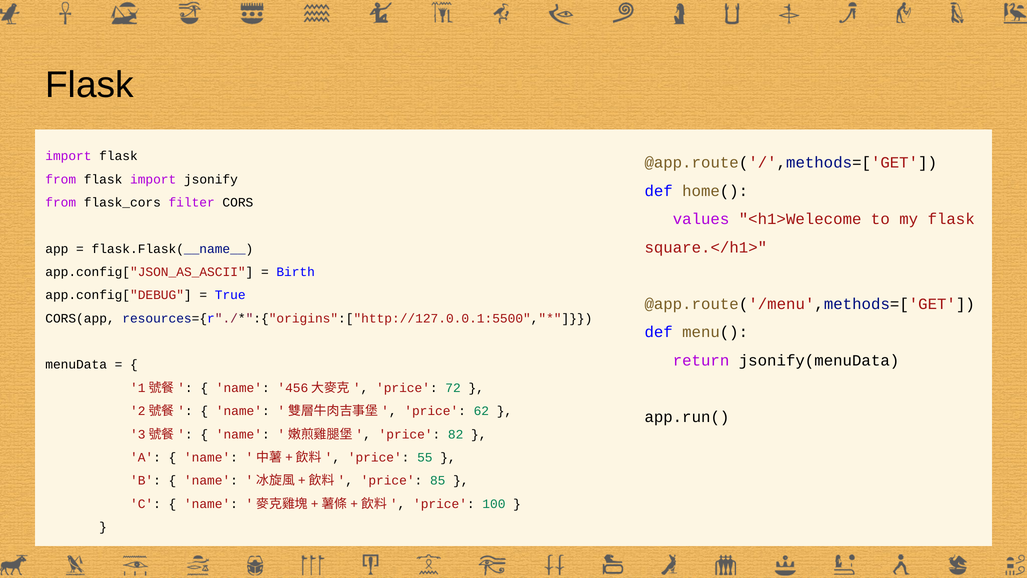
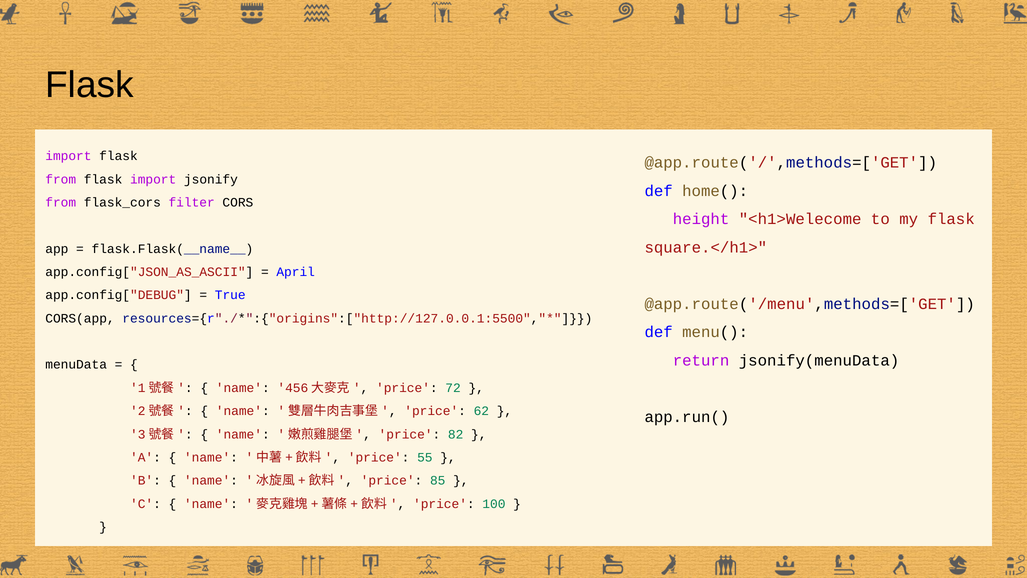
values: values -> height
Birth: Birth -> April
